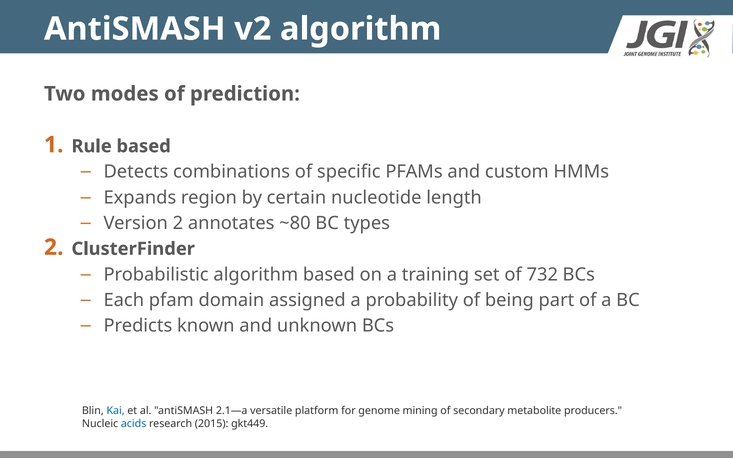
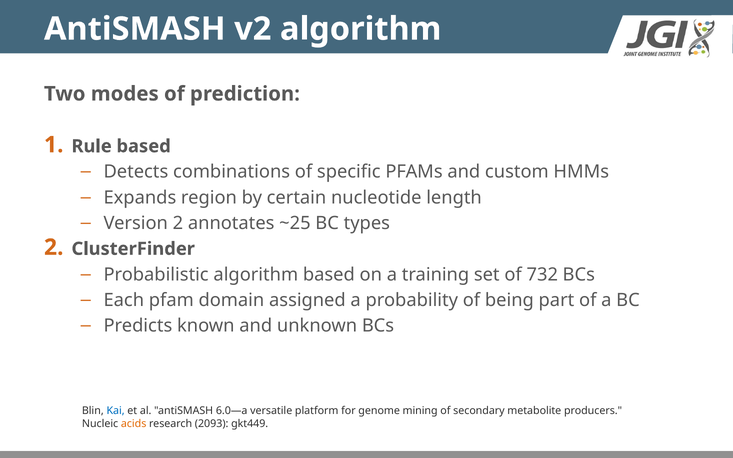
~80: ~80 -> ~25
2.1—a: 2.1—a -> 6.0—a
acids colour: blue -> orange
2015: 2015 -> 2093
